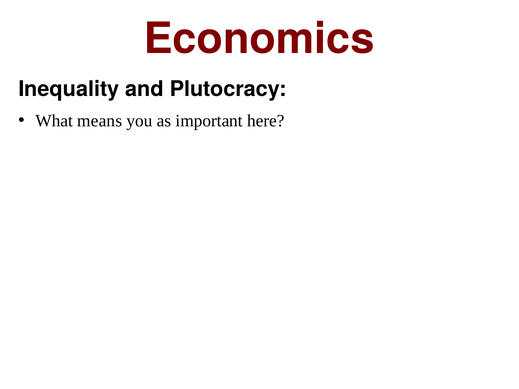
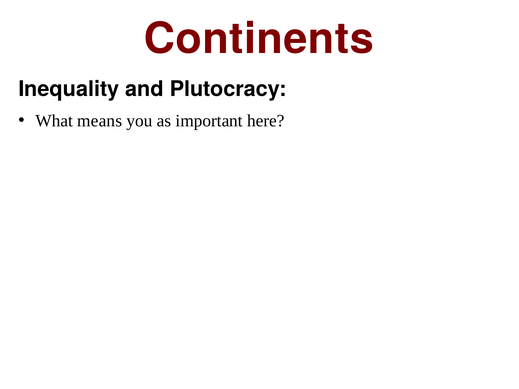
Economics: Economics -> Continents
